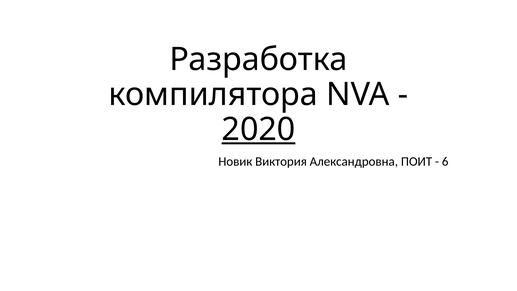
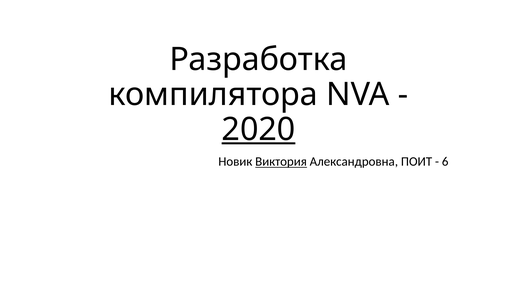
Виктория underline: none -> present
